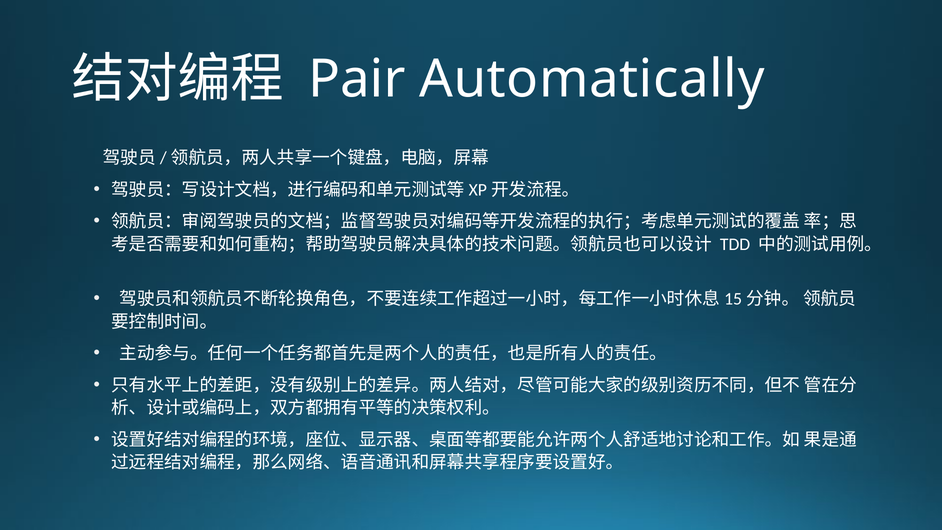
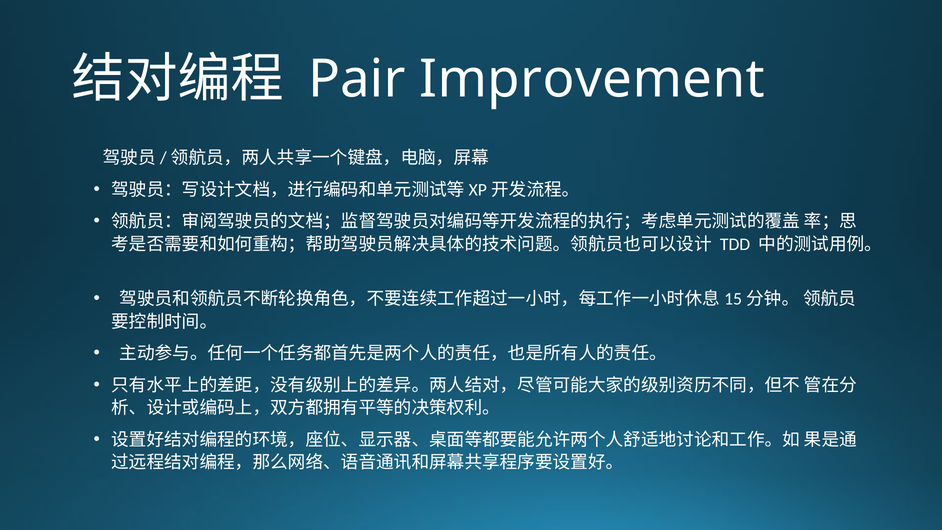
Automatically: Automatically -> Improvement
